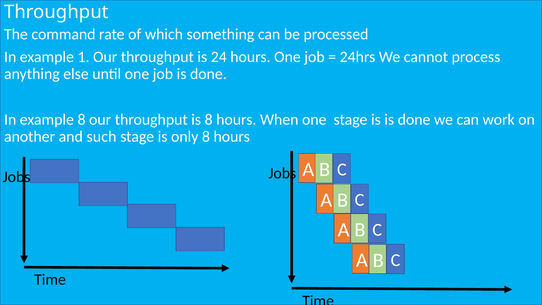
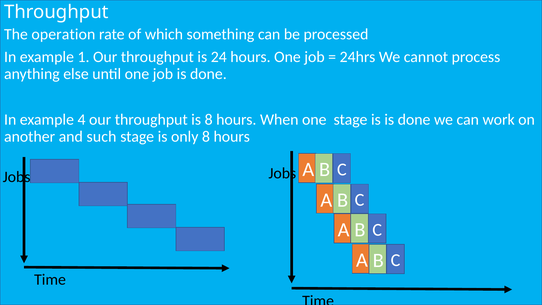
command: command -> operation
example 8: 8 -> 4
